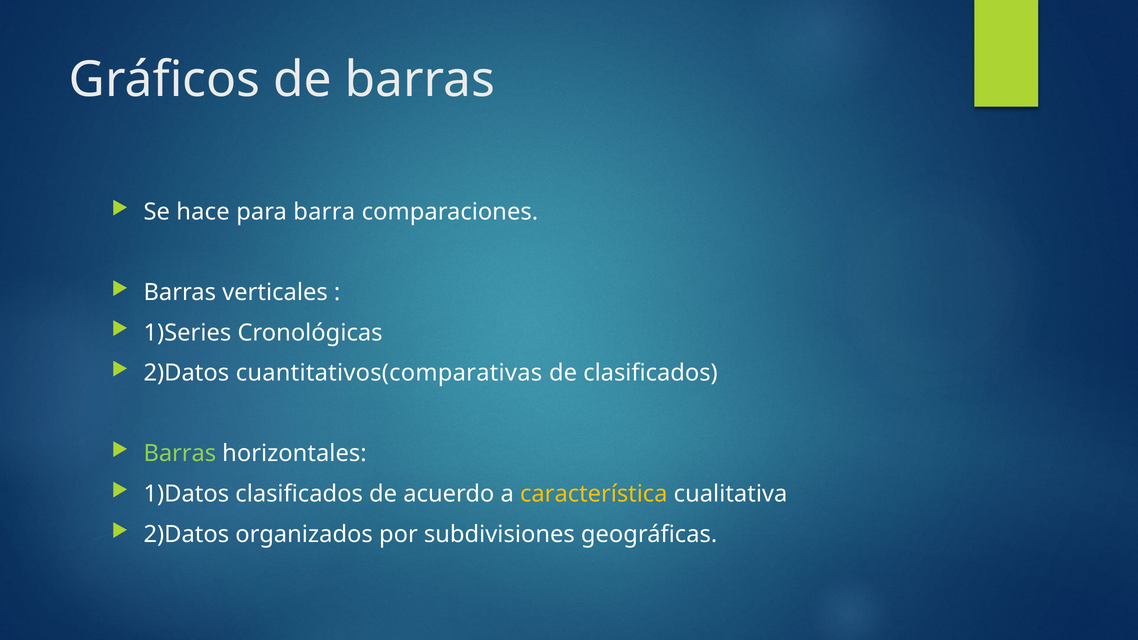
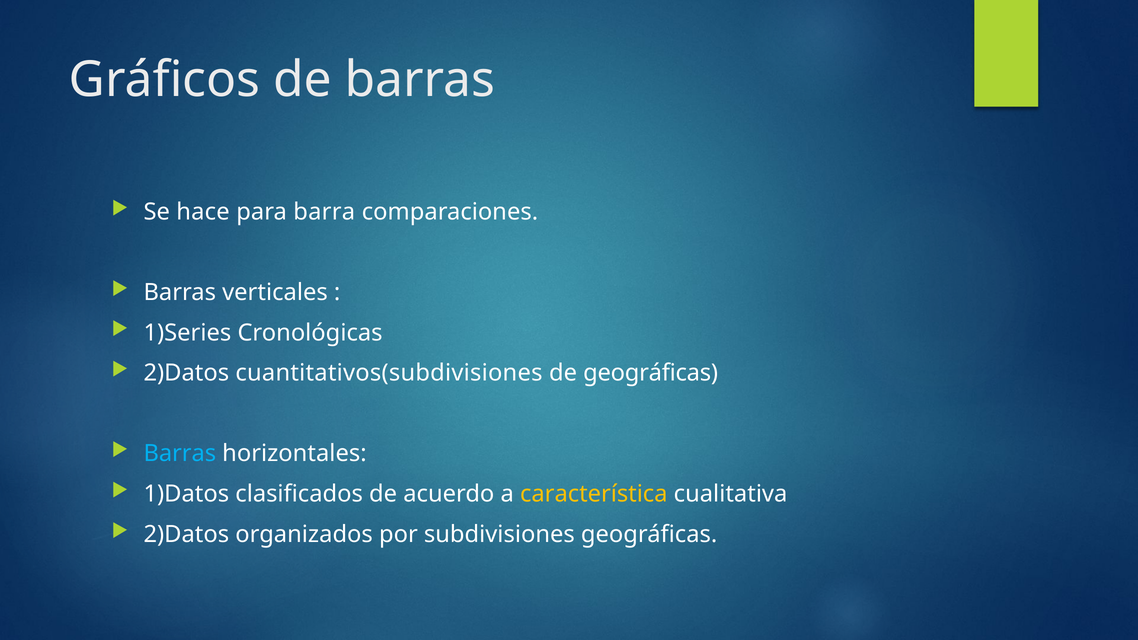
cuantitativos(comparativas: cuantitativos(comparativas -> cuantitativos(subdivisiones
de clasificados: clasificados -> geográficas
Barras at (180, 454) colour: light green -> light blue
